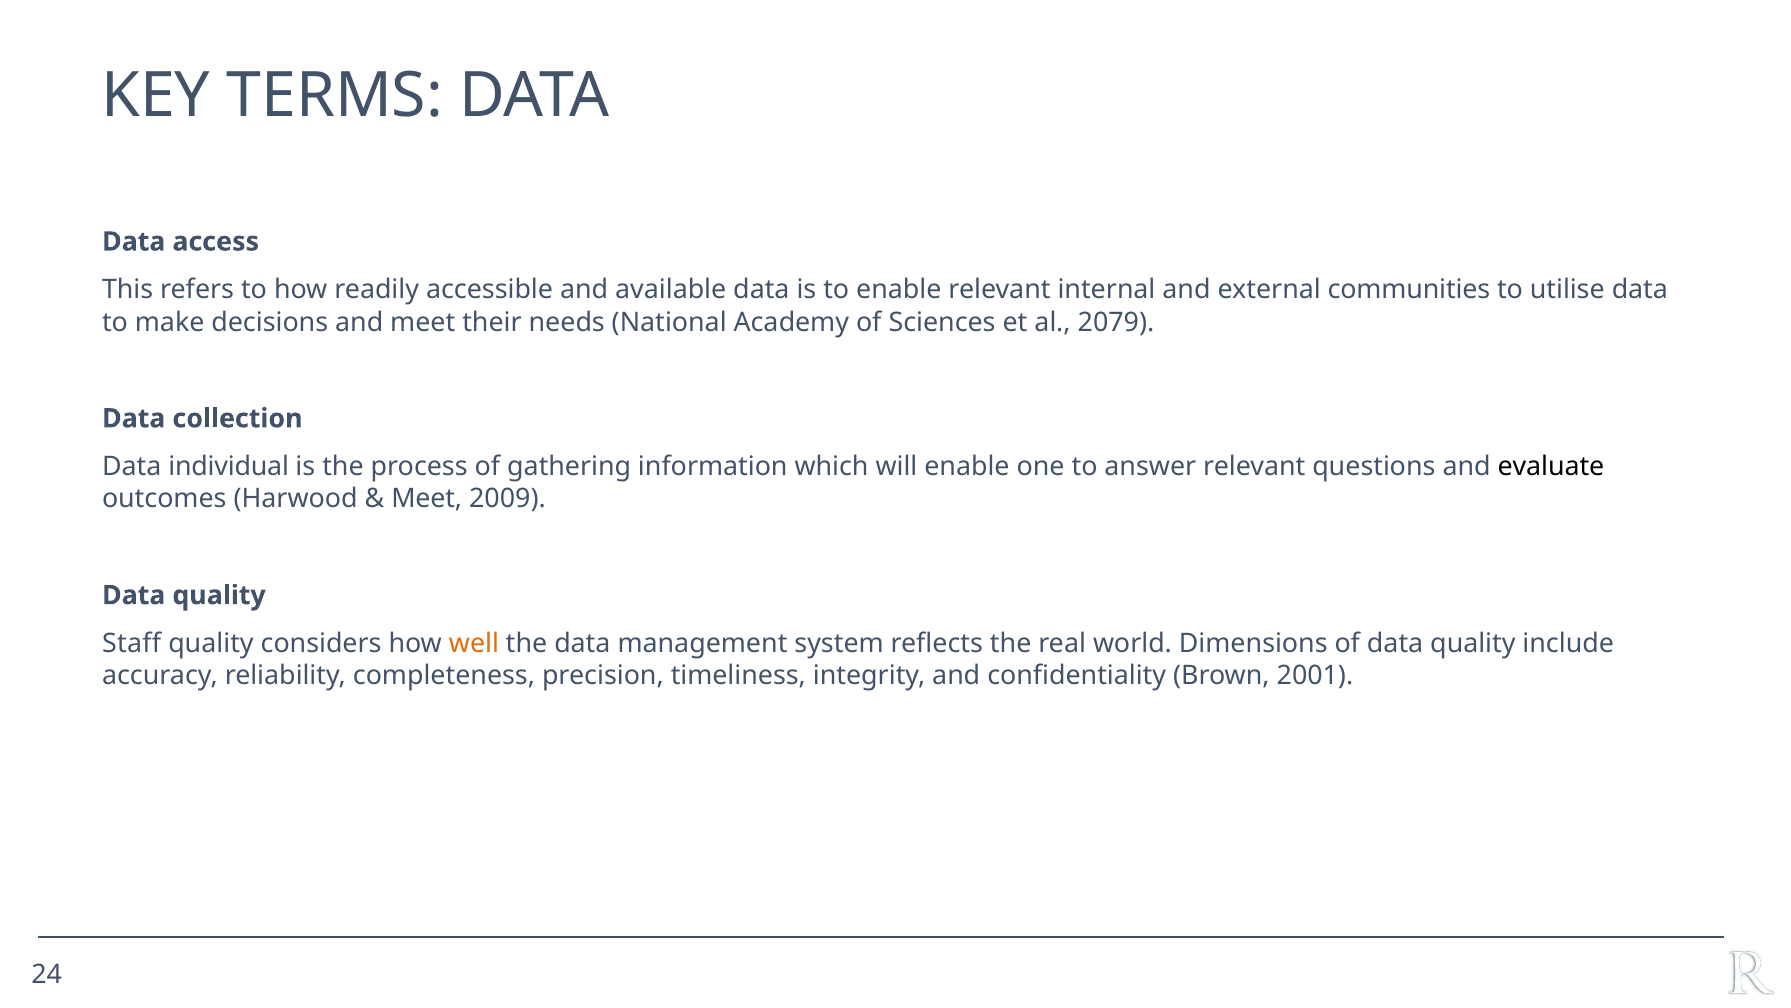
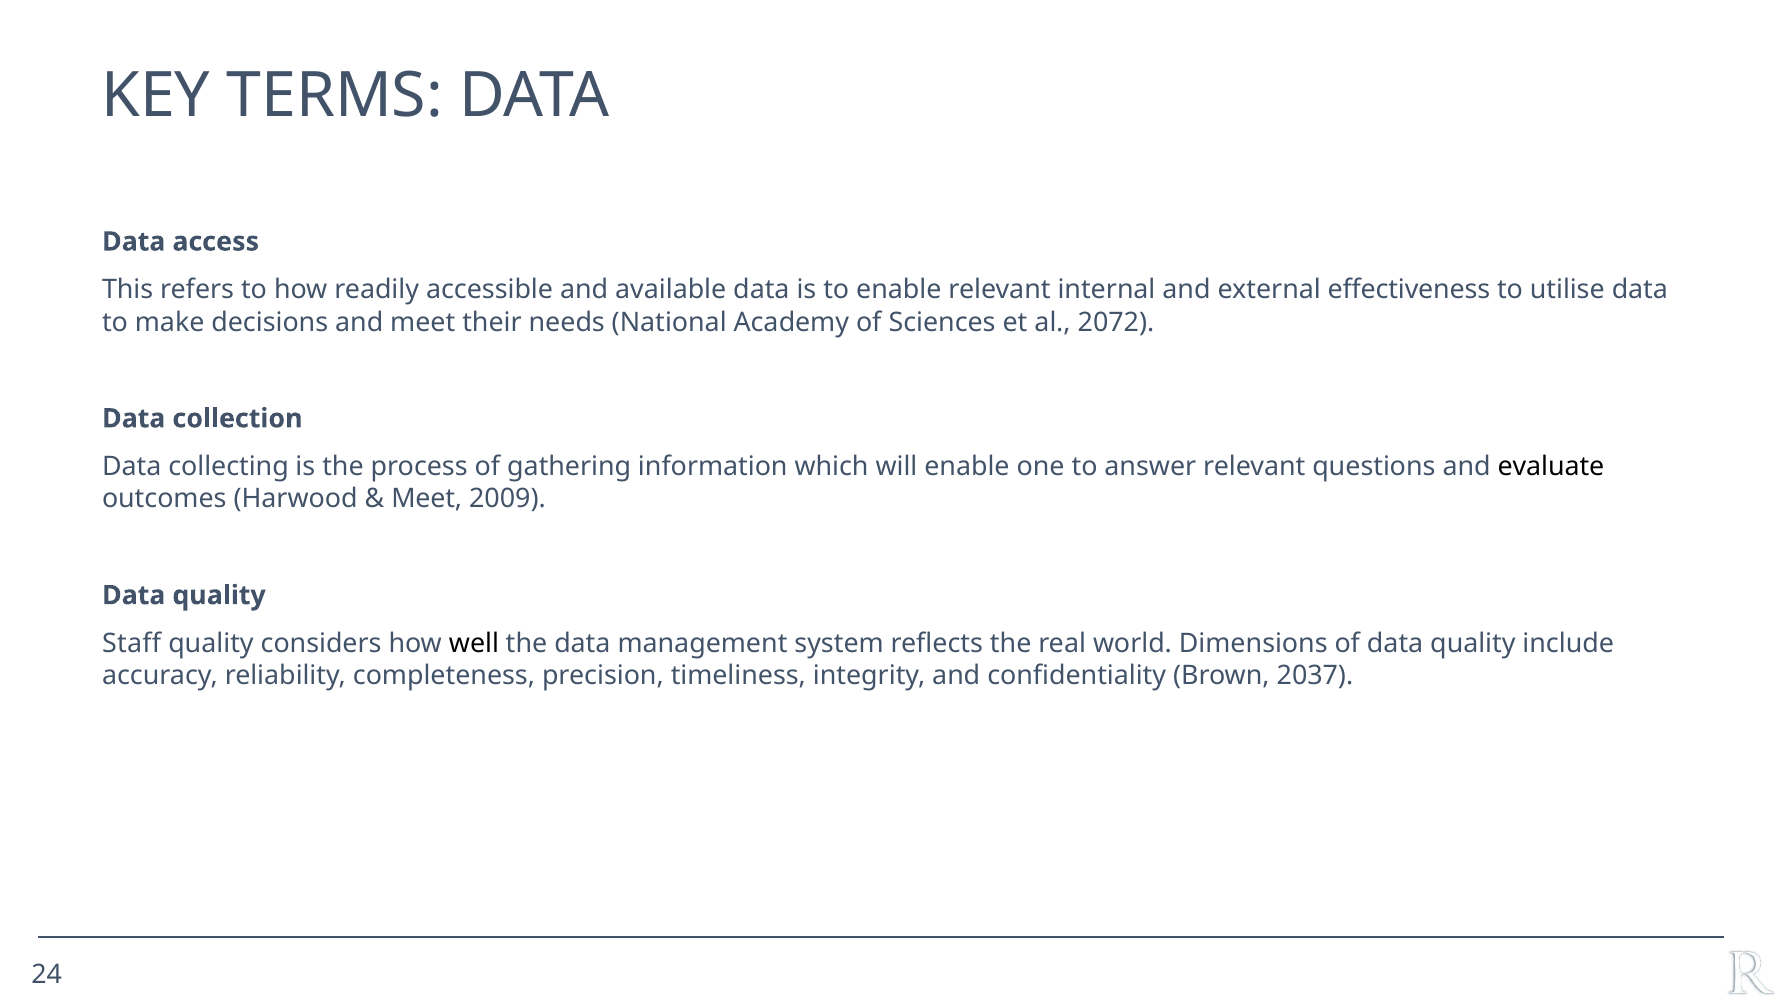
communities: communities -> effectiveness
2079: 2079 -> 2072
individual: individual -> collecting
well colour: orange -> black
2001: 2001 -> 2037
